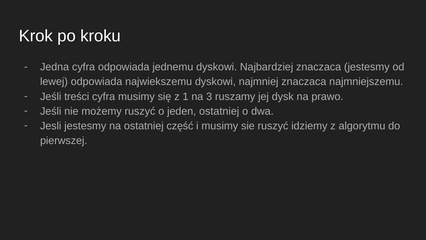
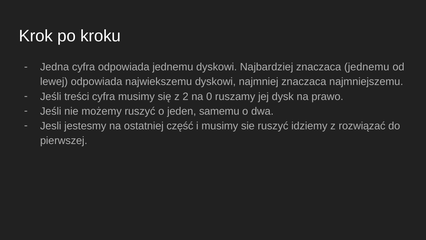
znaczaca jestesmy: jestesmy -> jednemu
1: 1 -> 2
3: 3 -> 0
jeden ostatniej: ostatniej -> samemu
algorytmu: algorytmu -> rozwiązać
